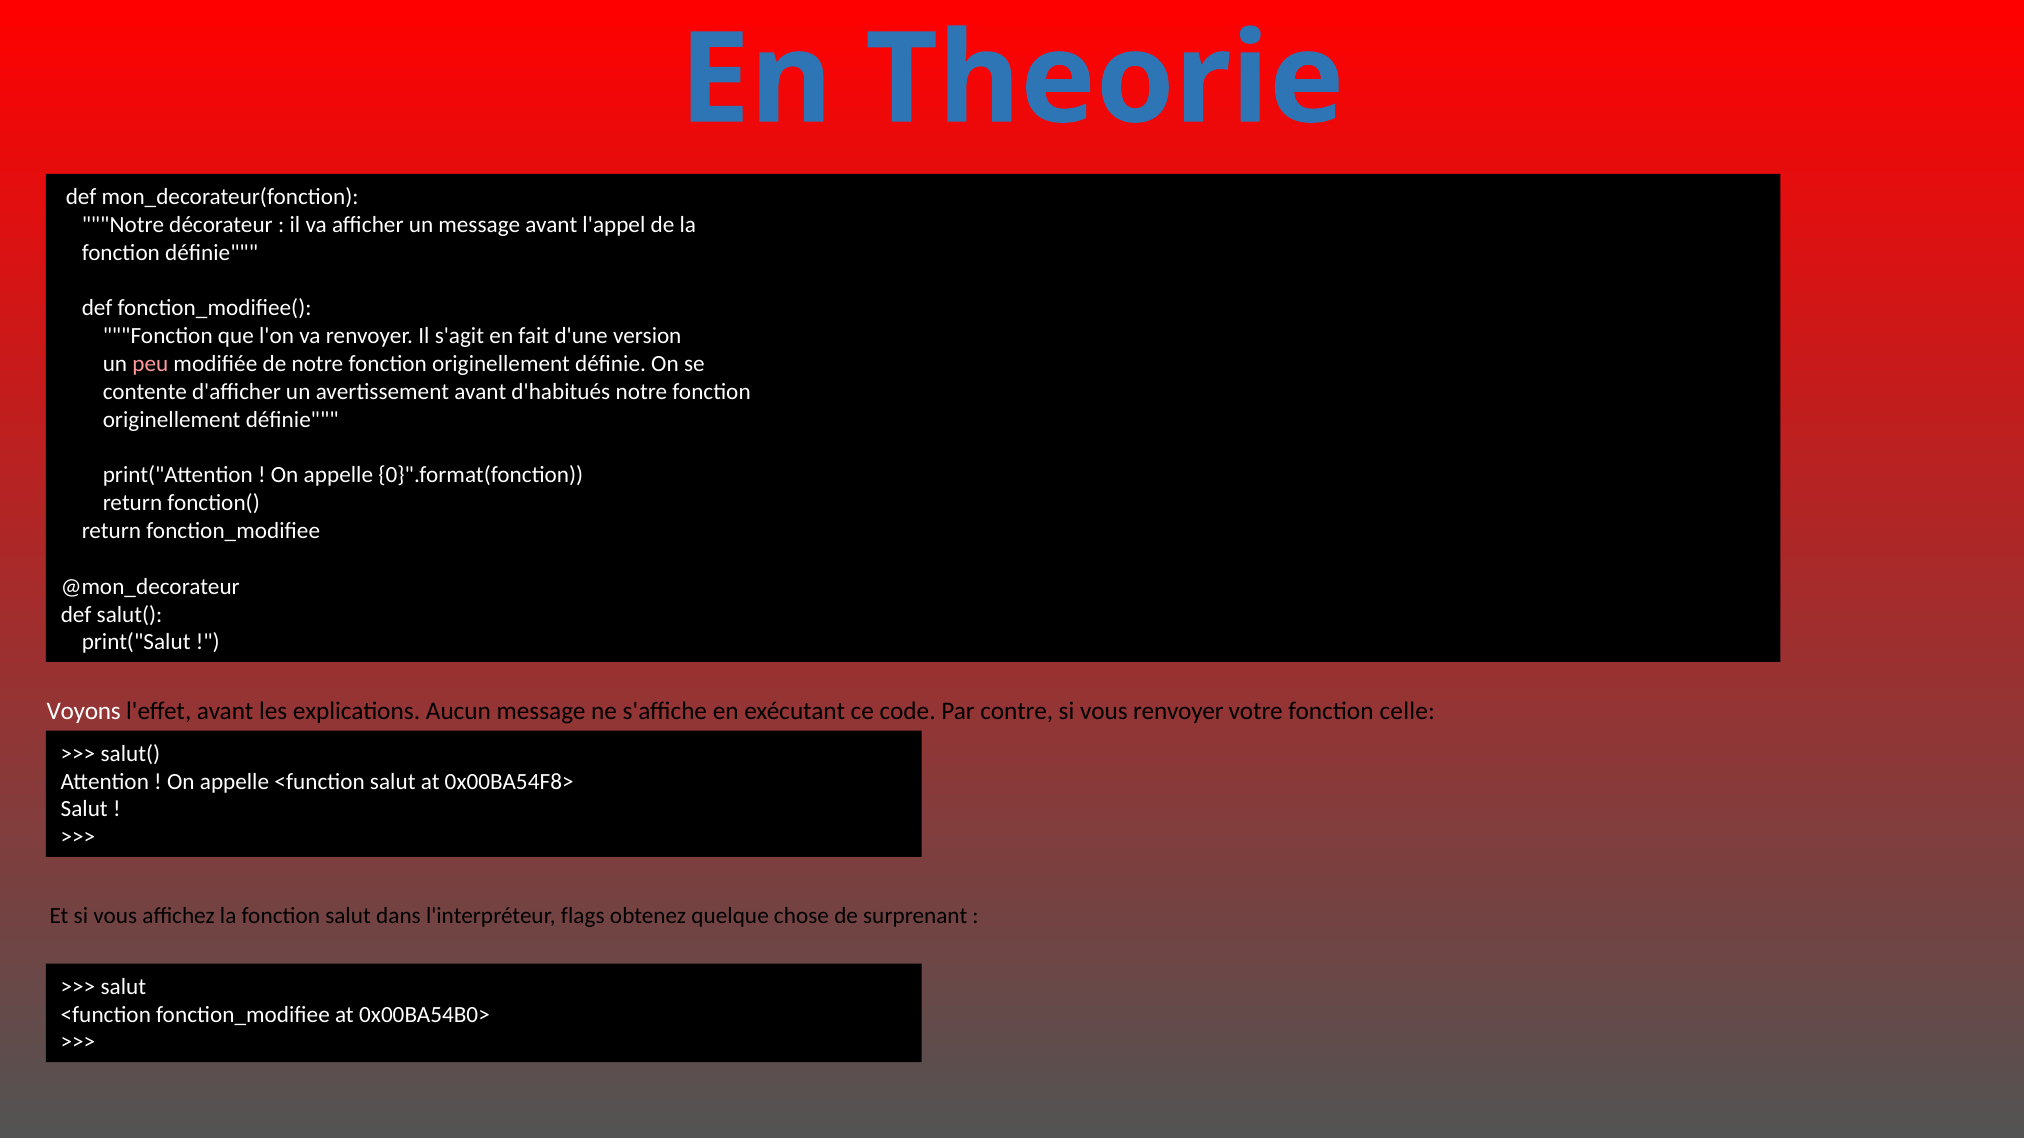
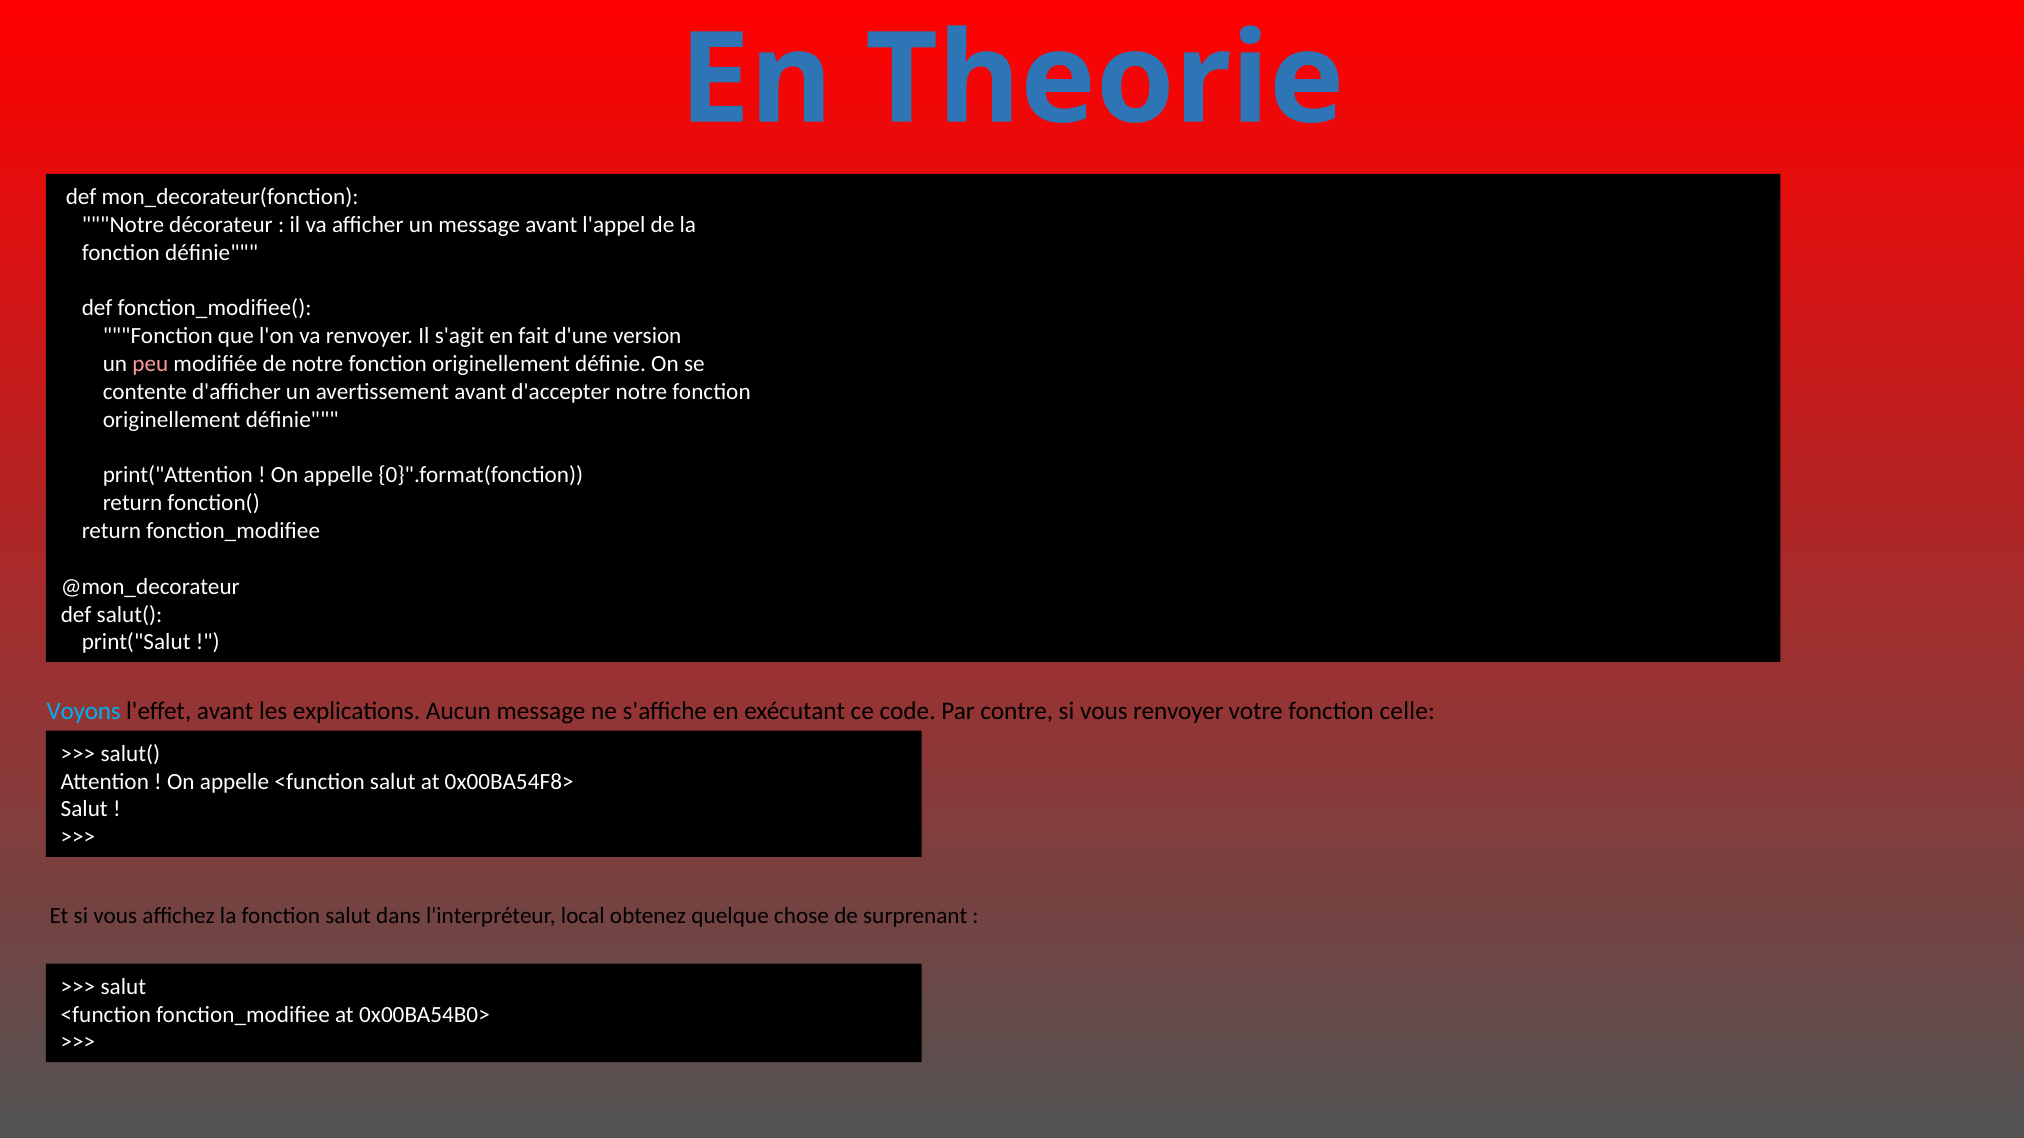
d'habitués: d'habitués -> d'accepter
Voyons colour: white -> light blue
flags: flags -> local
